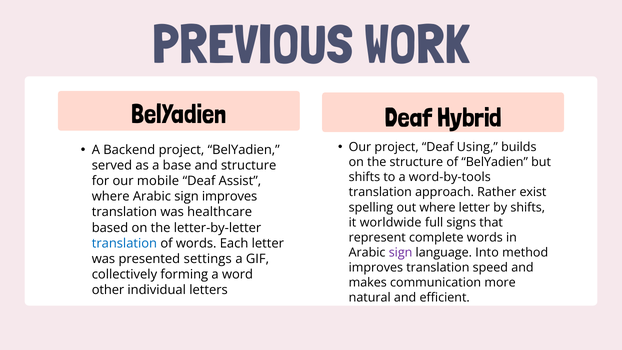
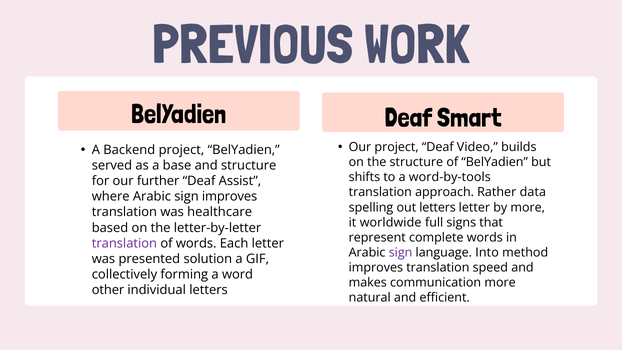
Hybrid: Hybrid -> Smart
Using: Using -> Video
mobile: mobile -> further
exist: exist -> data
out where: where -> letters
by shifts: shifts -> more
translation at (124, 243) colour: blue -> purple
settings: settings -> solution
